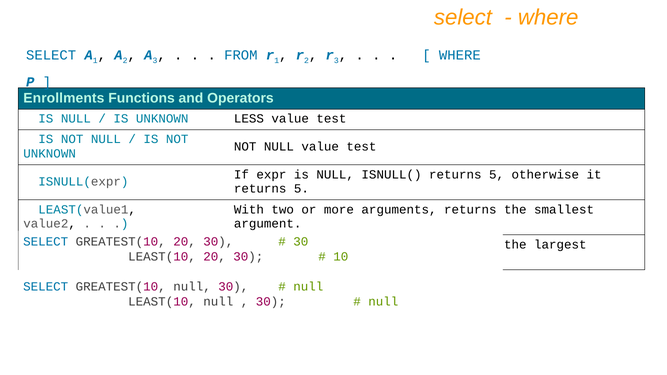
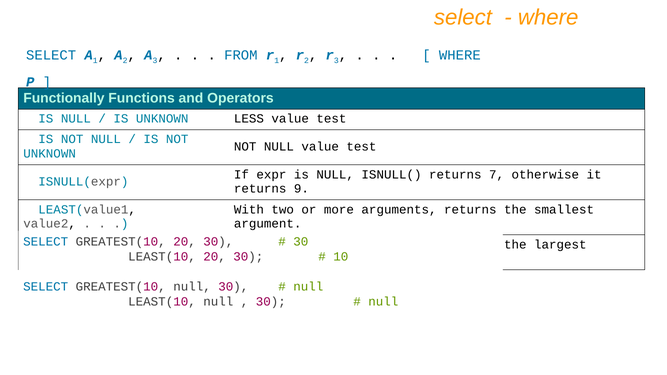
Enrollments: Enrollments -> Functionally
ISNULL( returns 5: 5 -> 7
5 at (301, 189): 5 -> 9
